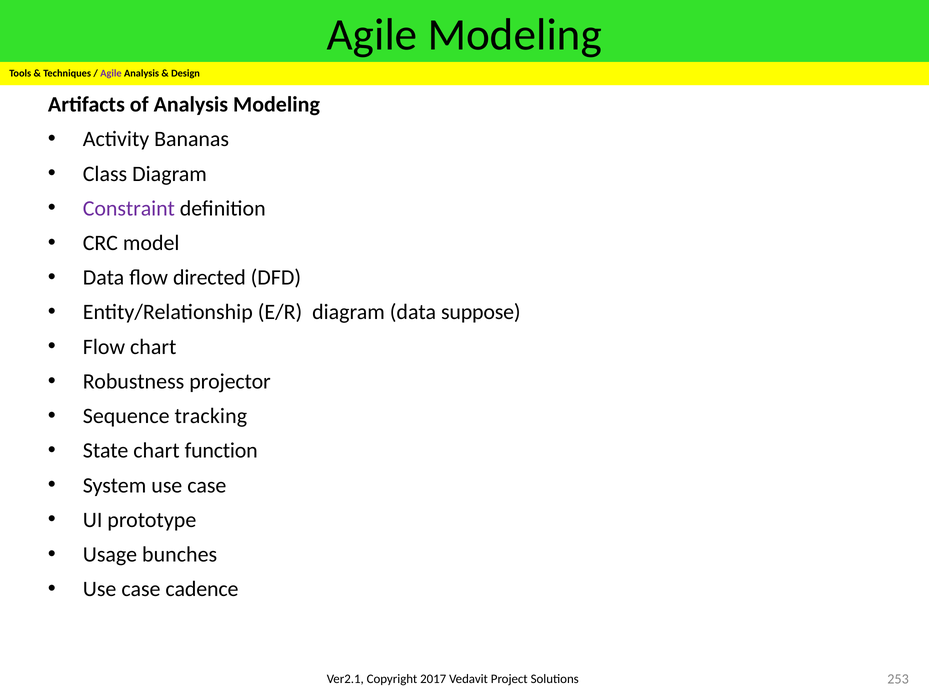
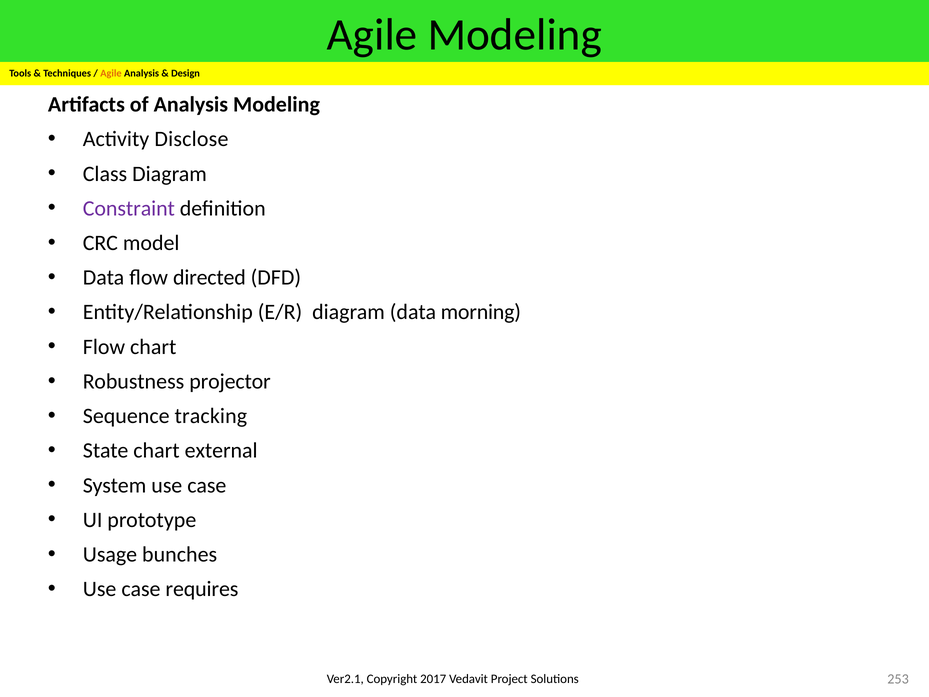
Agile at (111, 73) colour: purple -> orange
Bananas: Bananas -> Disclose
suppose: suppose -> morning
function: function -> external
cadence: cadence -> requires
